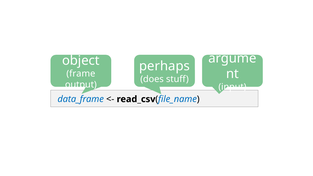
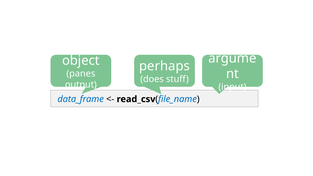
frame: frame -> panes
